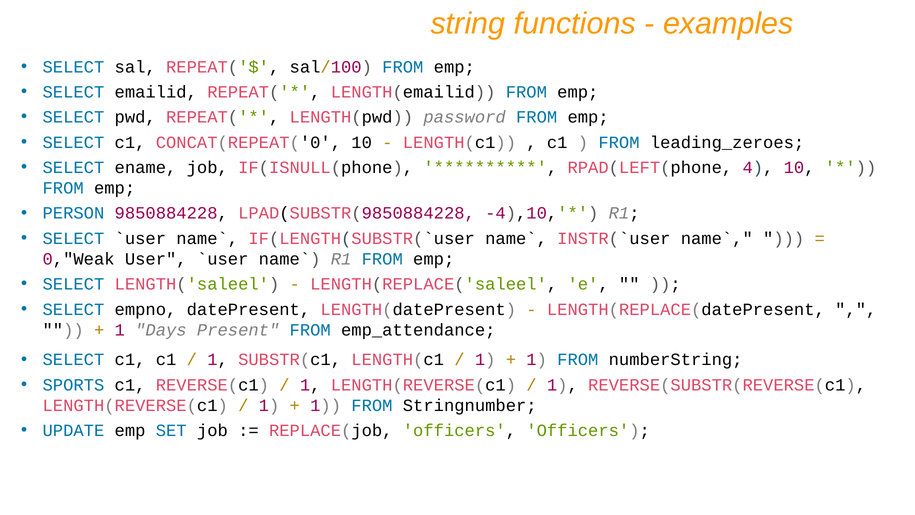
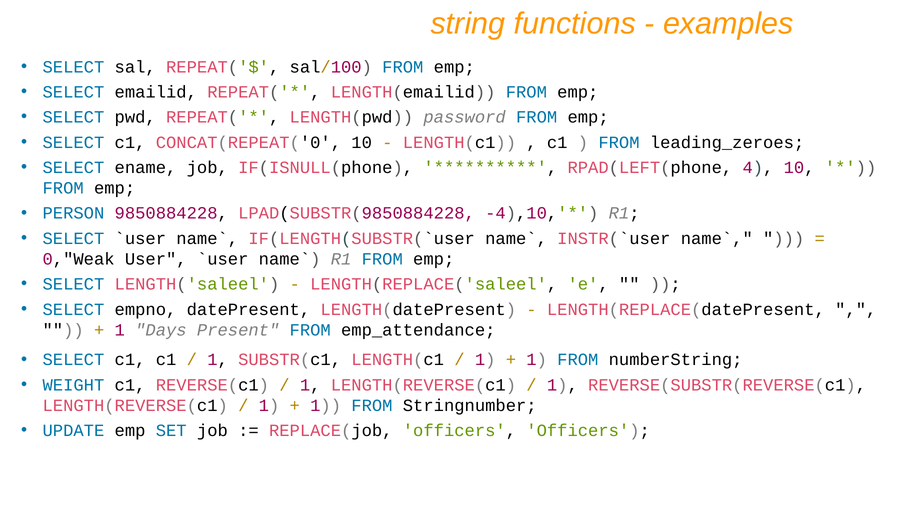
SPORTS: SPORTS -> WEIGHT
